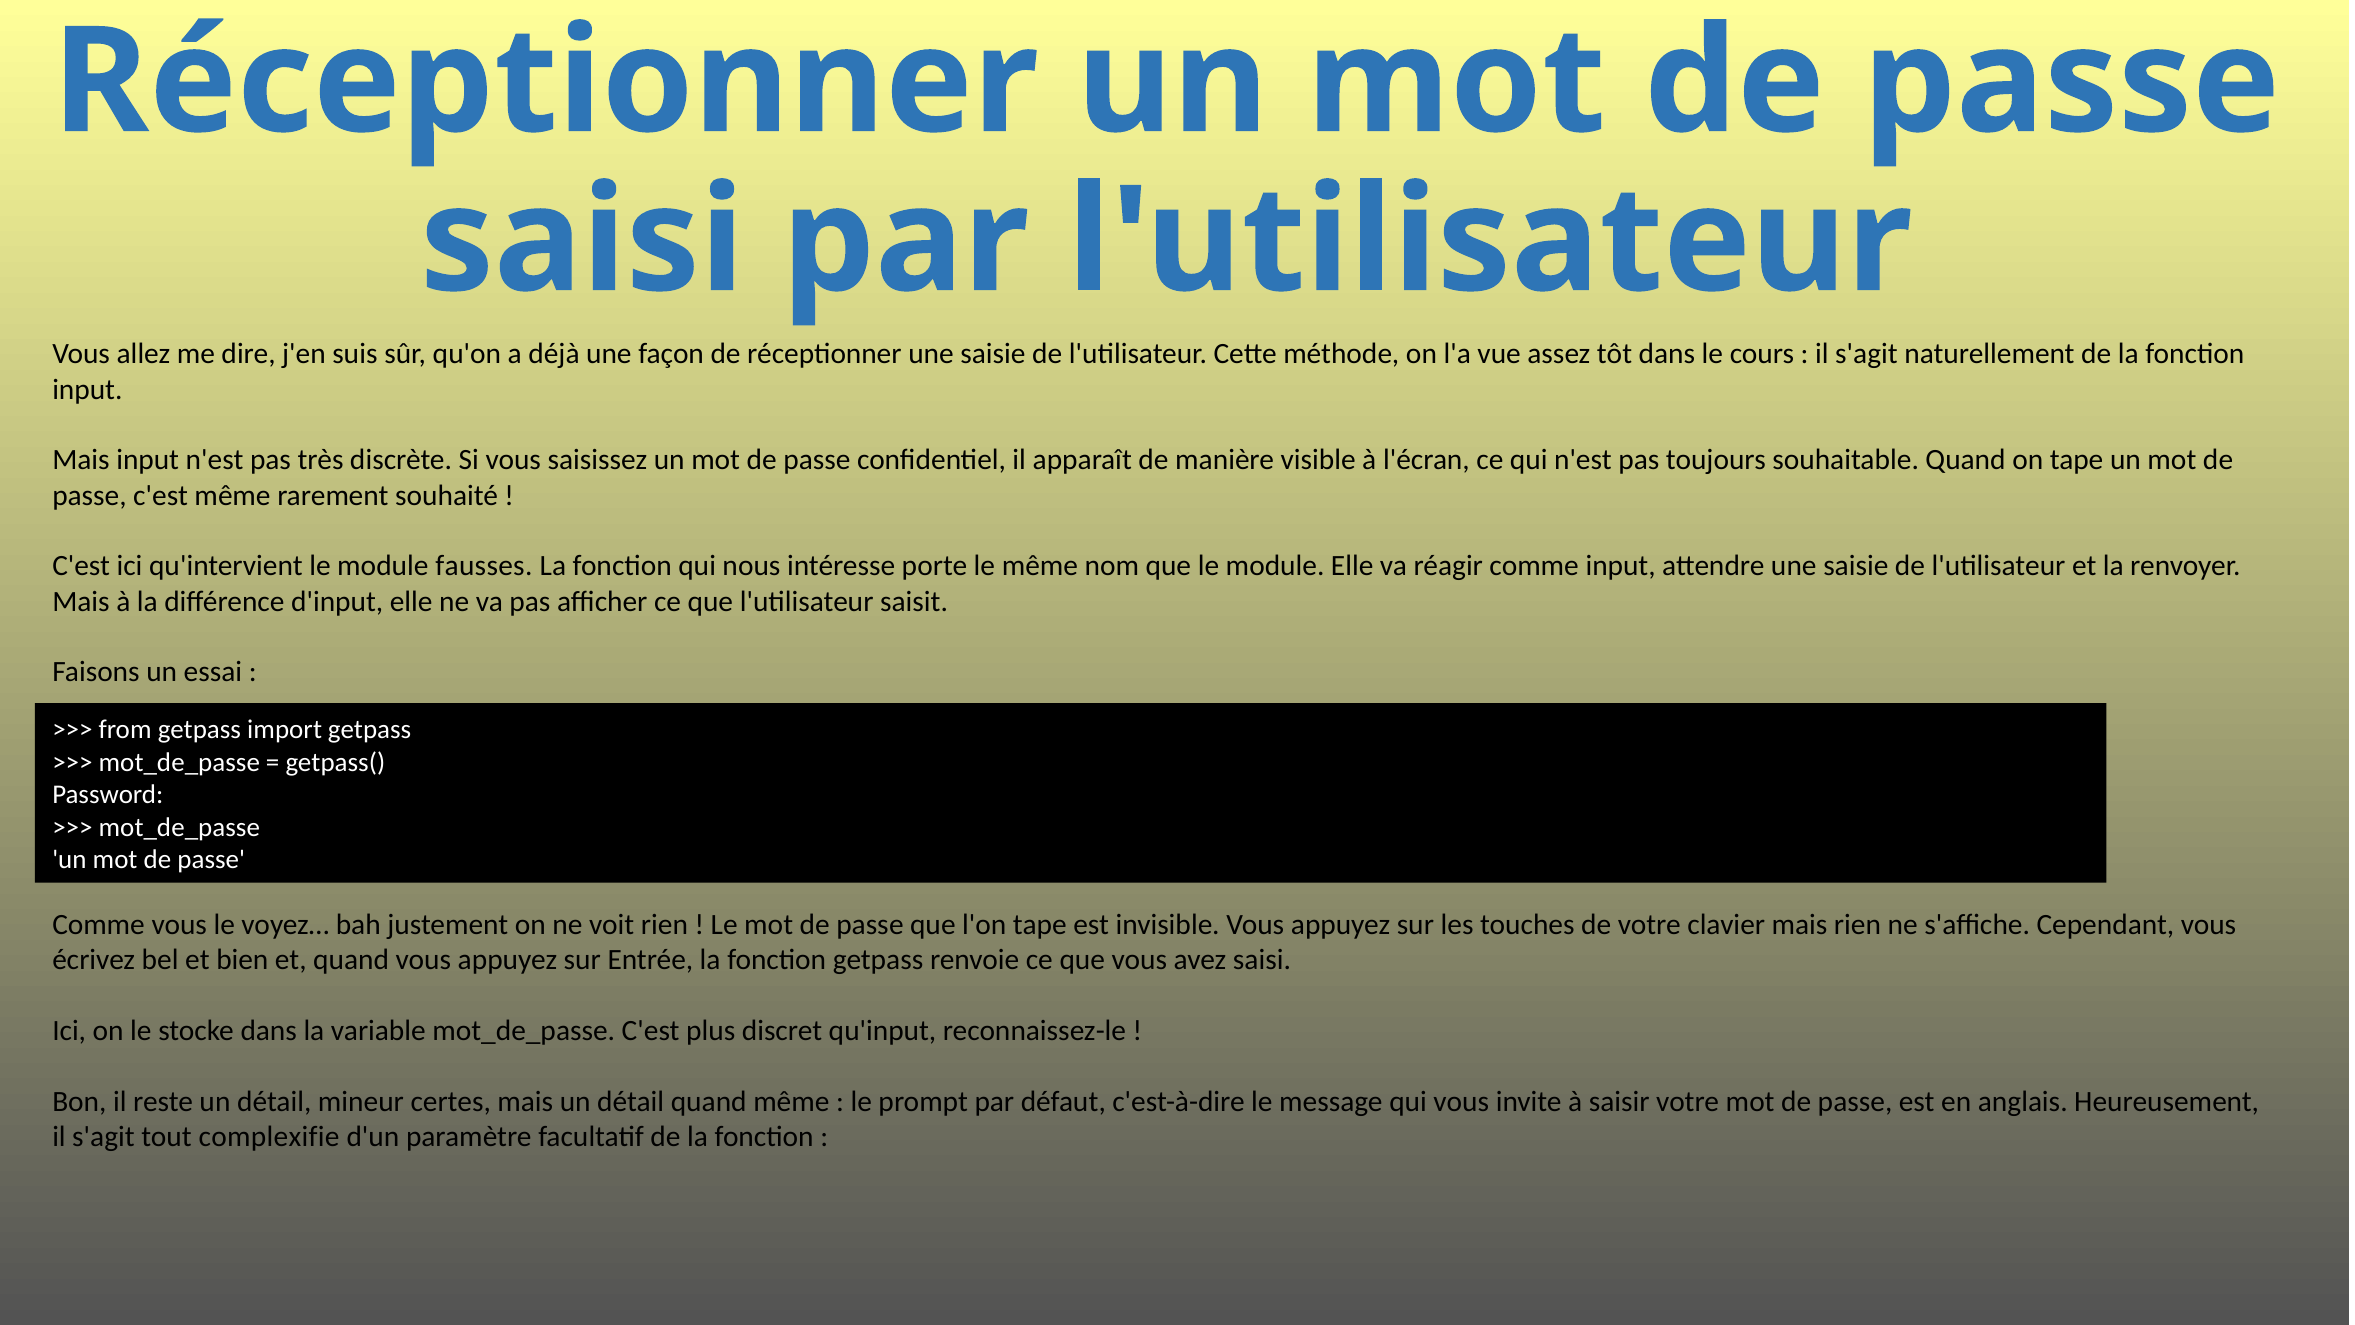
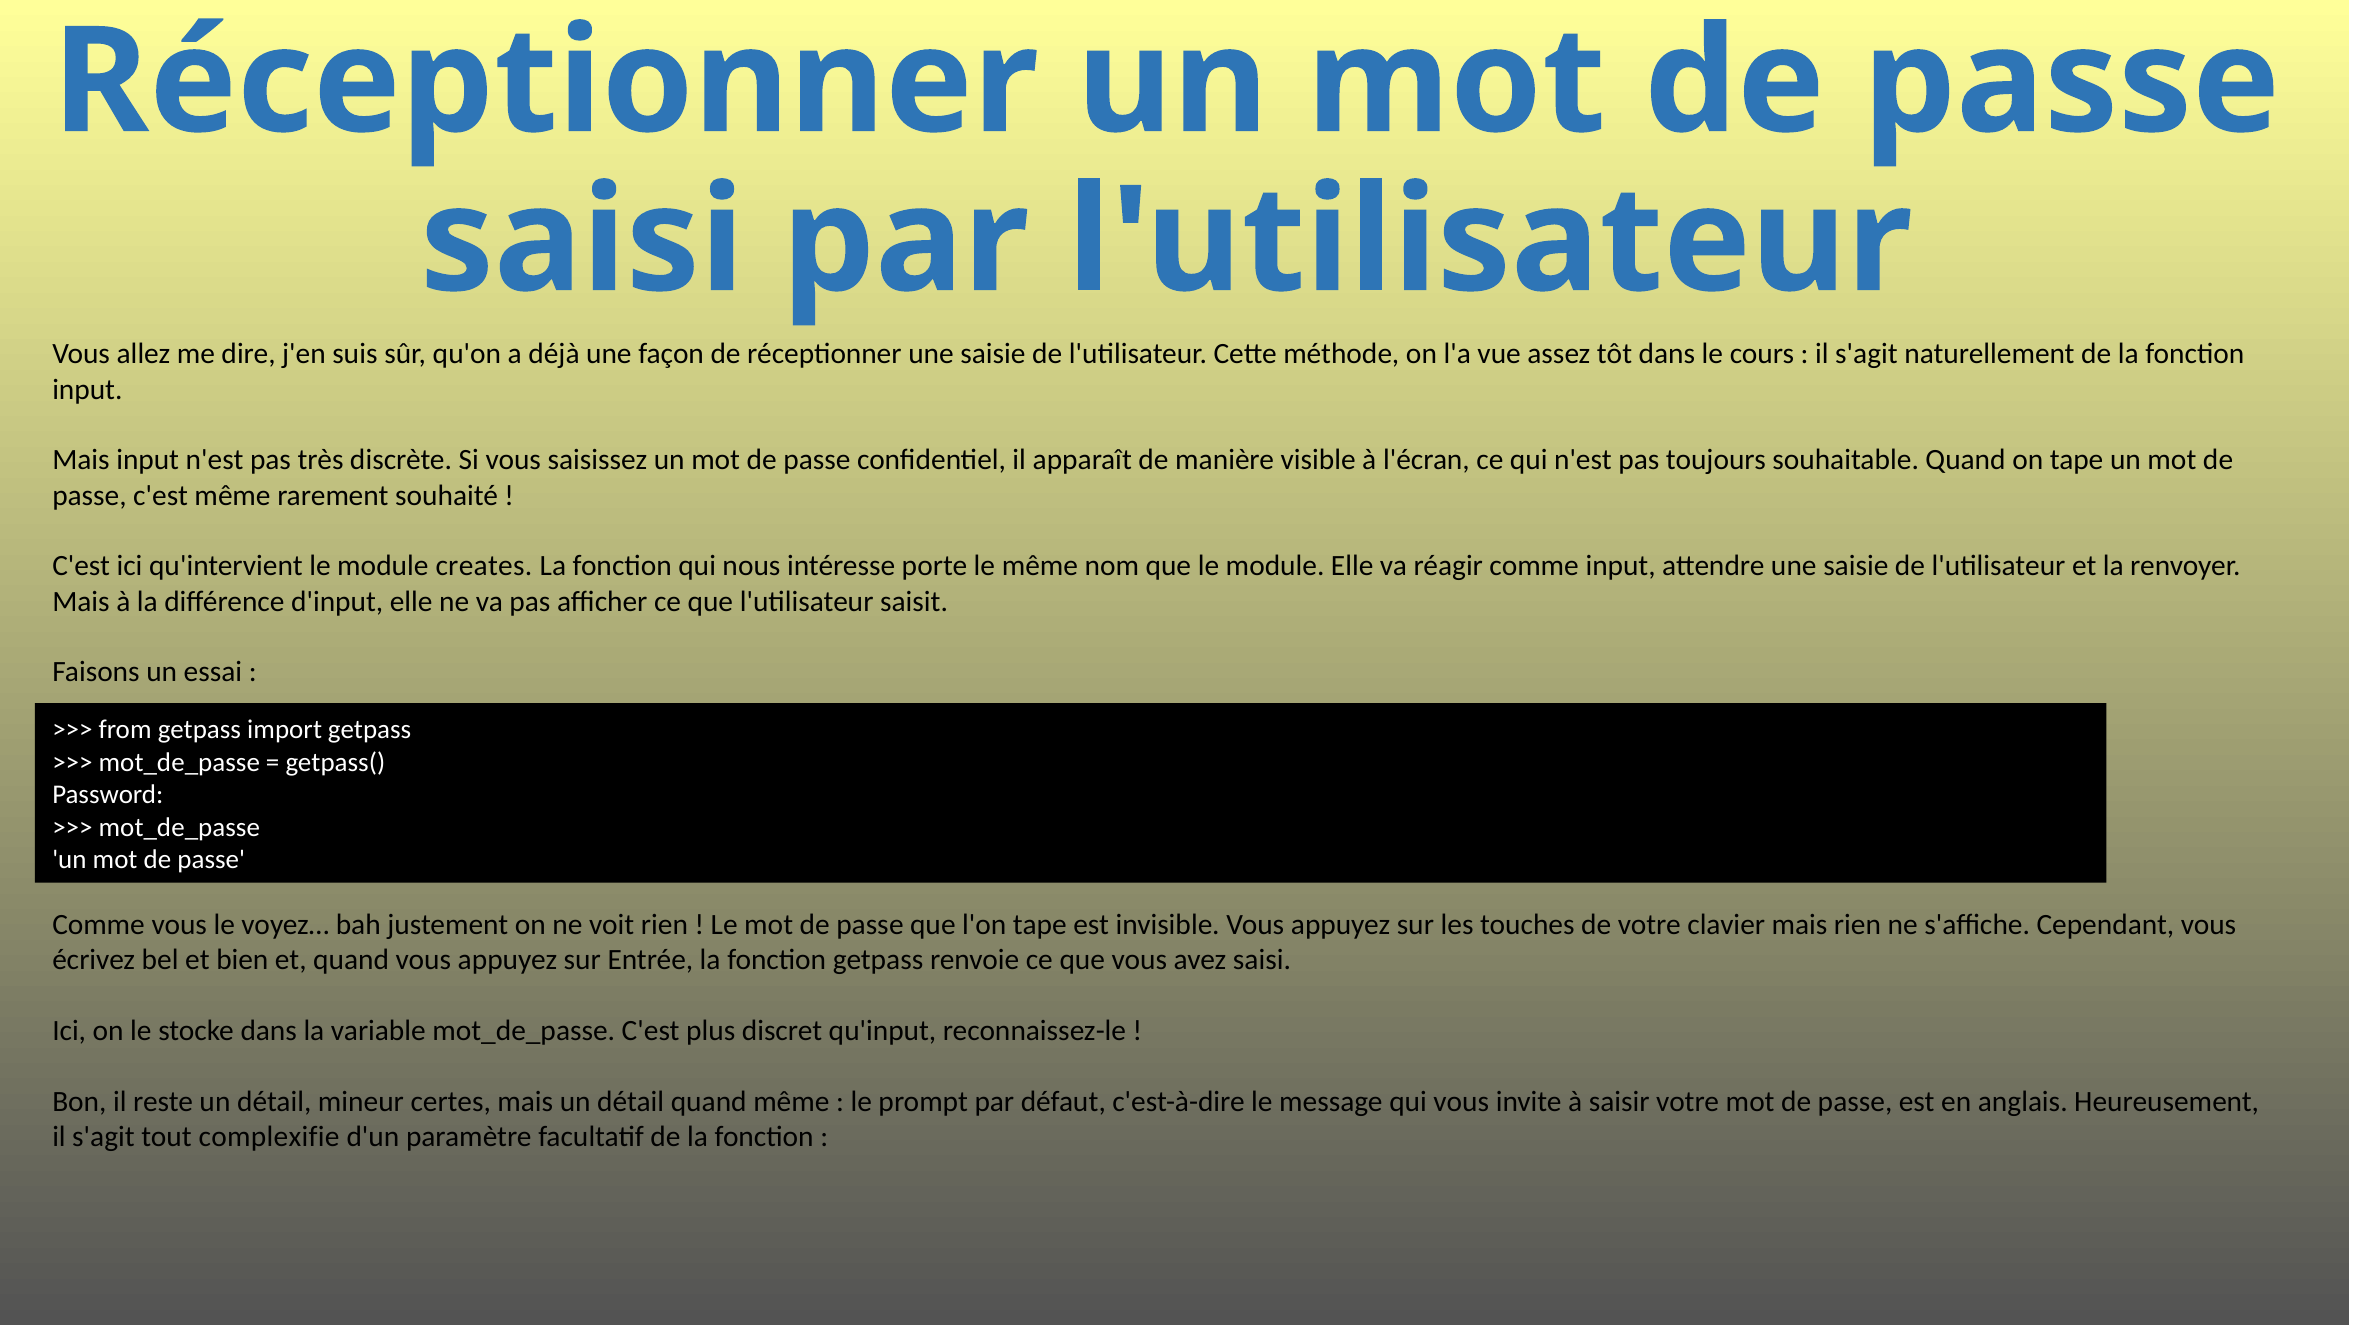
fausses: fausses -> creates
